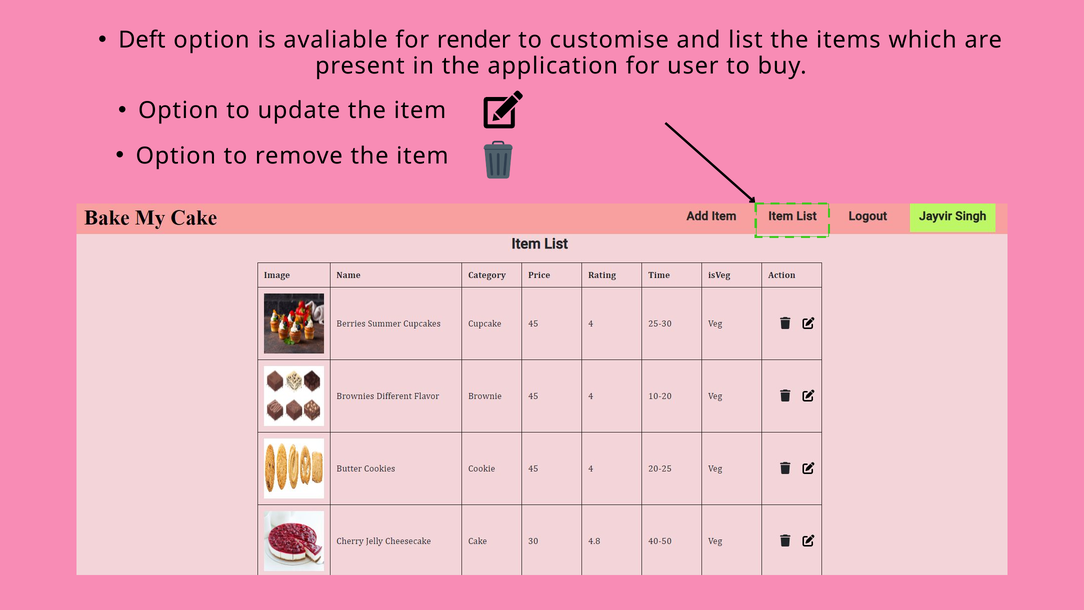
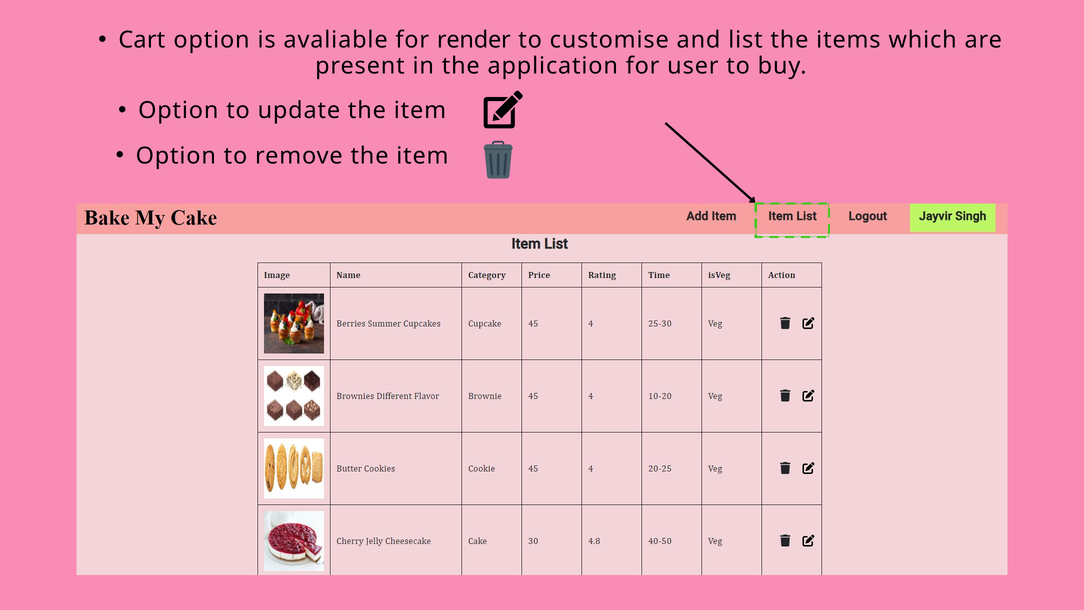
Deft: Deft -> Cart
